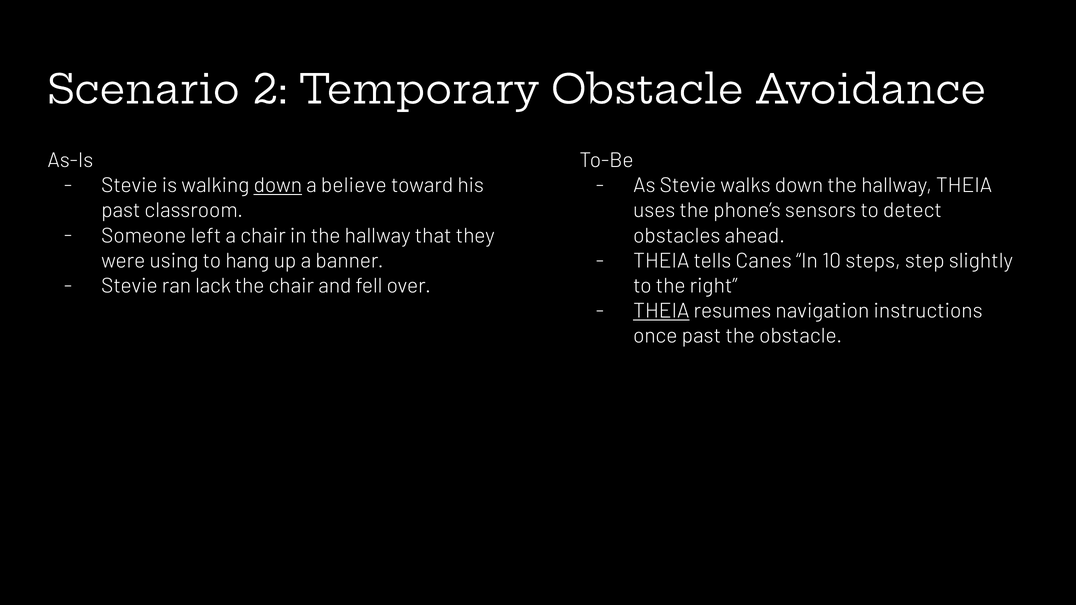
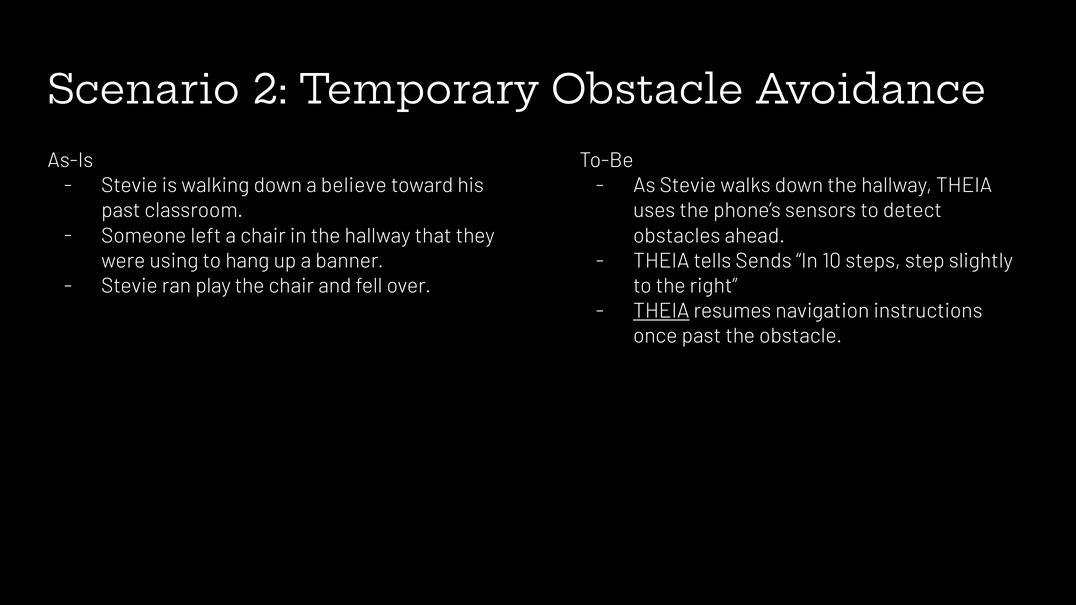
down at (278, 186) underline: present -> none
Canes: Canes -> Sends
lack: lack -> play
